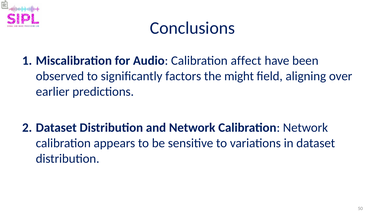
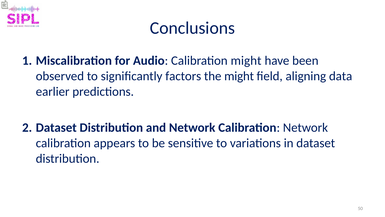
Calibration affect: affect -> might
over: over -> data
